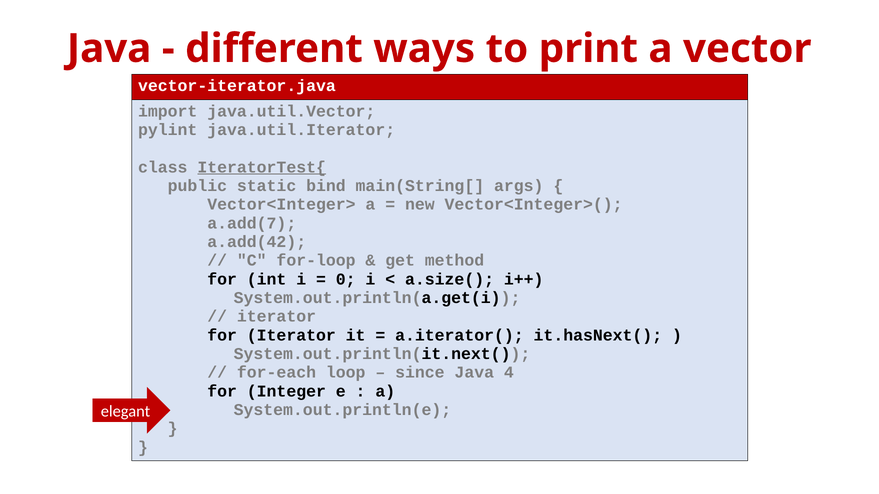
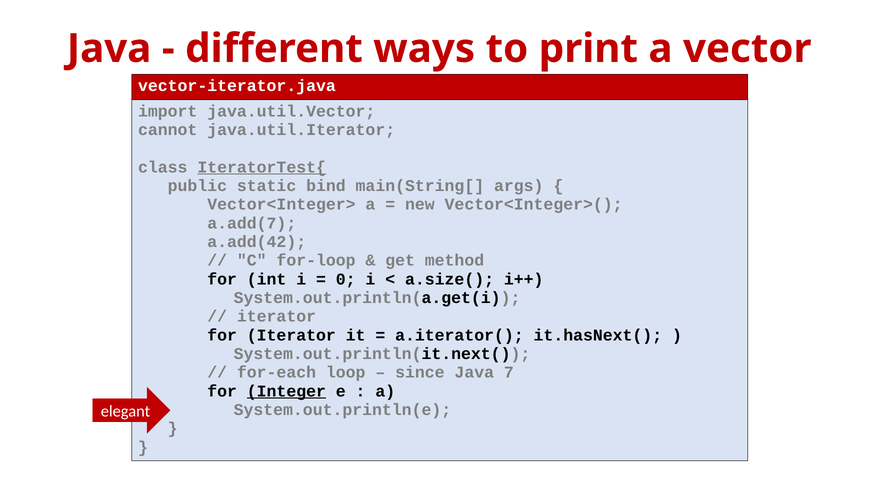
pylint: pylint -> cannot
4: 4 -> 7
Integer underline: none -> present
